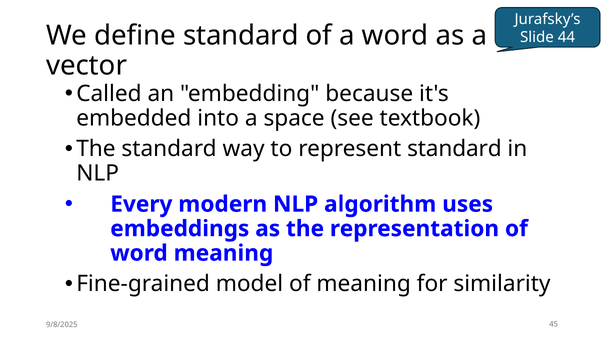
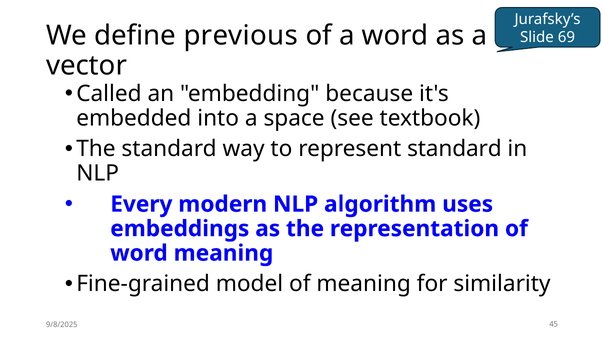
define standard: standard -> previous
44: 44 -> 69
